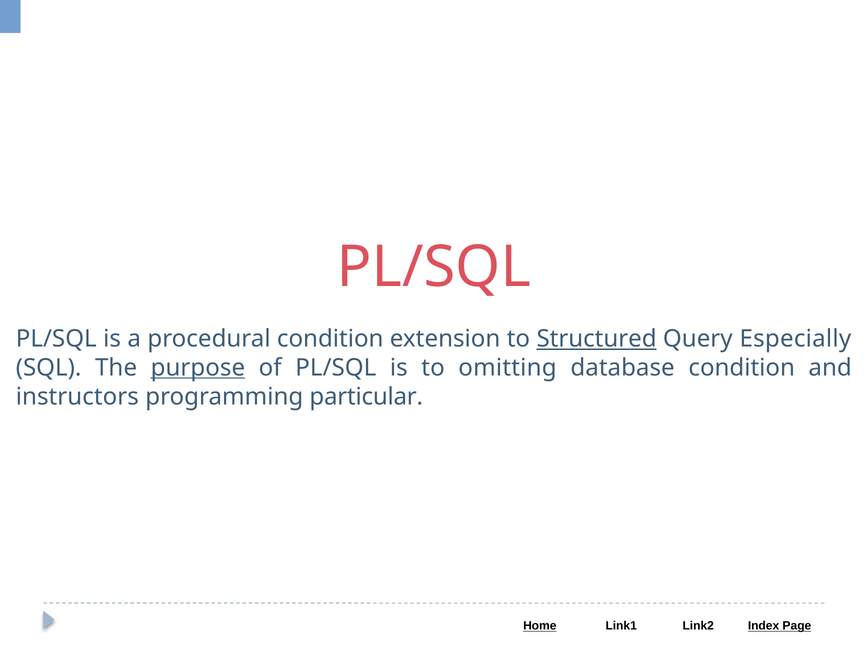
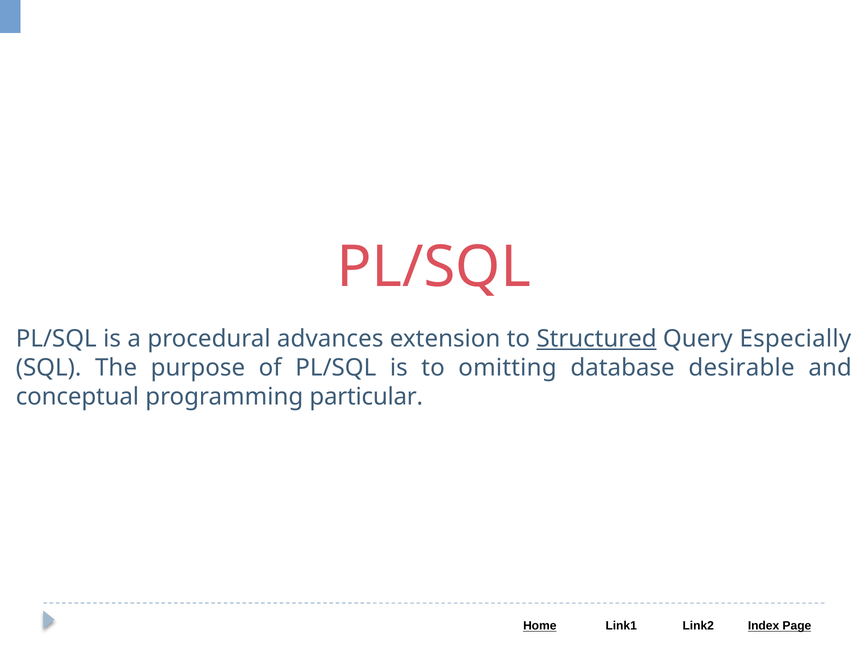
procedural condition: condition -> advances
purpose underline: present -> none
database condition: condition -> desirable
instructors: instructors -> conceptual
